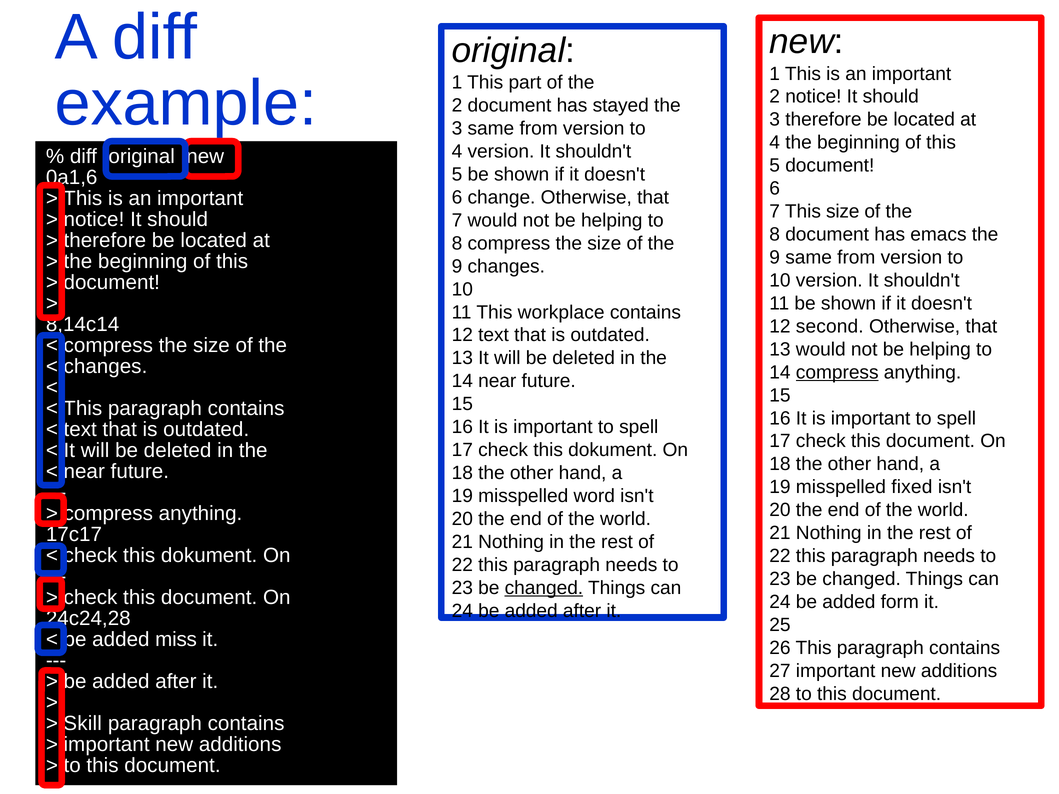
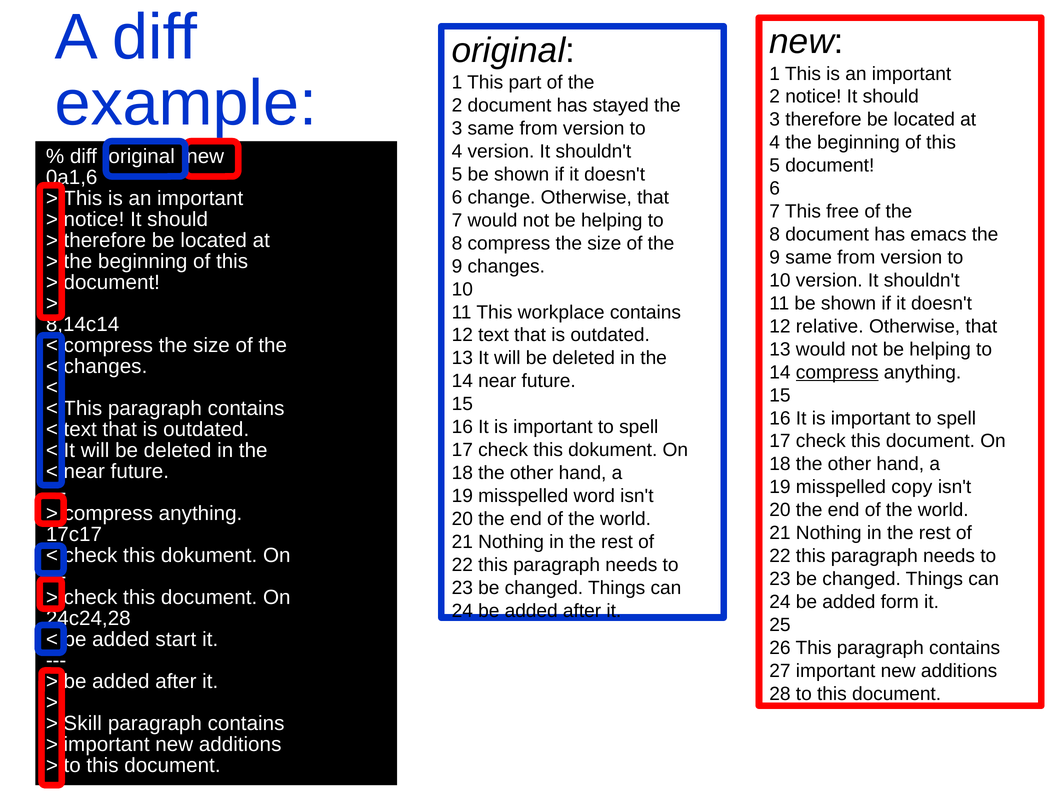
This size: size -> free
second: second -> relative
fixed: fixed -> copy
changed at (544, 588) underline: present -> none
miss: miss -> start
